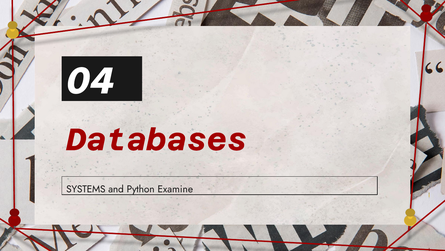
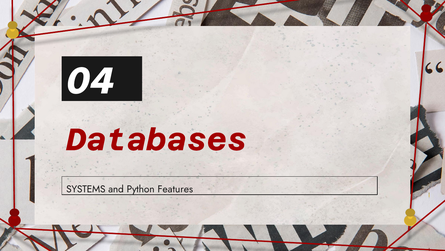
Examine: Examine -> Features
